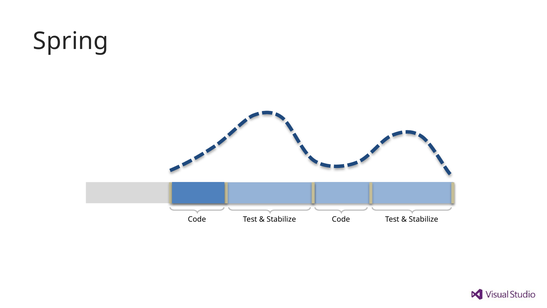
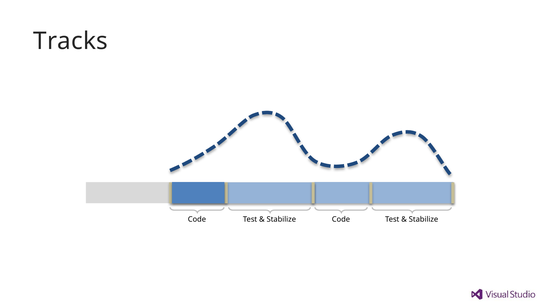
Spring: Spring -> Tracks
